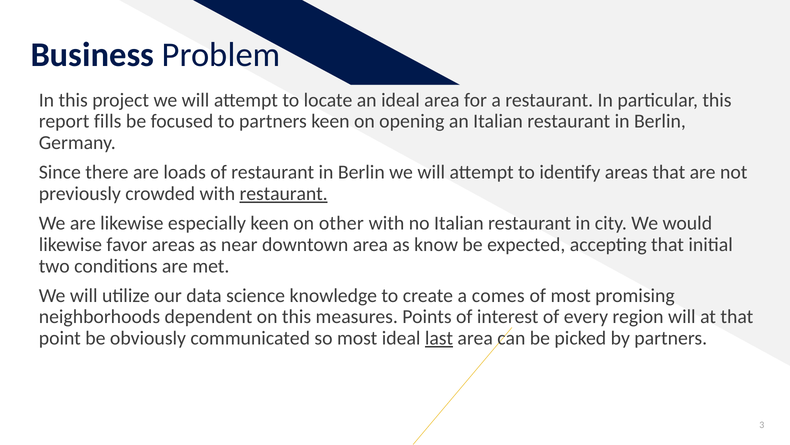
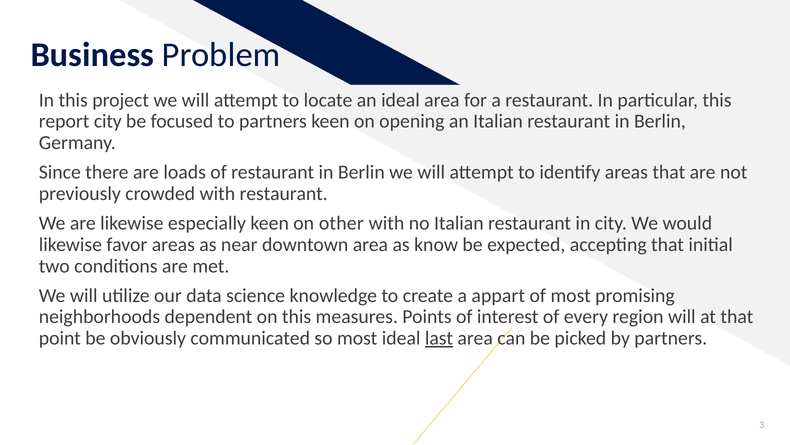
report fills: fills -> city
restaurant at (284, 193) underline: present -> none
comes: comes -> appart
